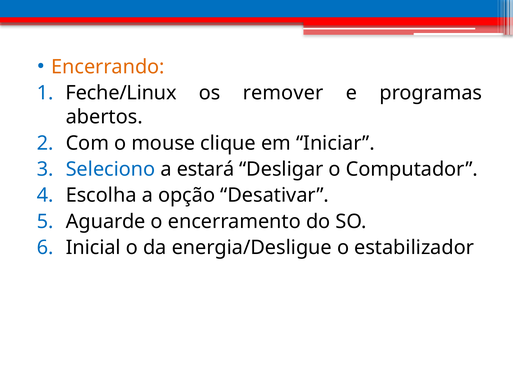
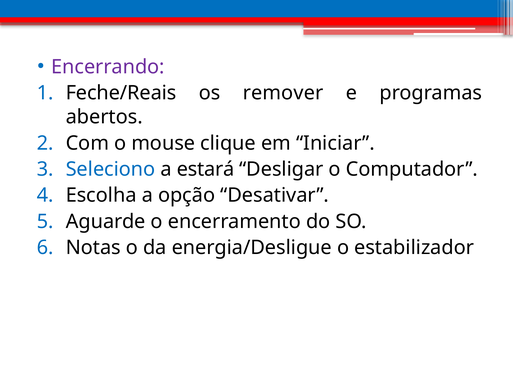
Encerrando colour: orange -> purple
Feche/Linux: Feche/Linux -> Feche/Reais
Inicial: Inicial -> Notas
